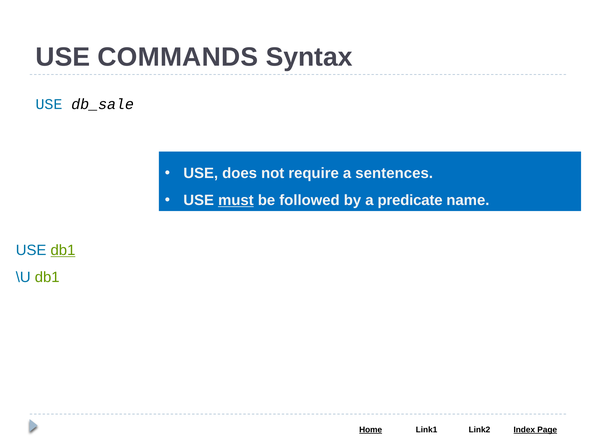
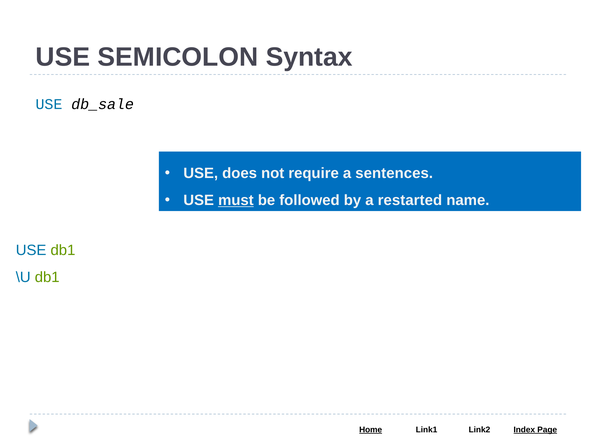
COMMANDS: COMMANDS -> SEMICOLON
predicate: predicate -> restarted
db1 at (63, 250) underline: present -> none
